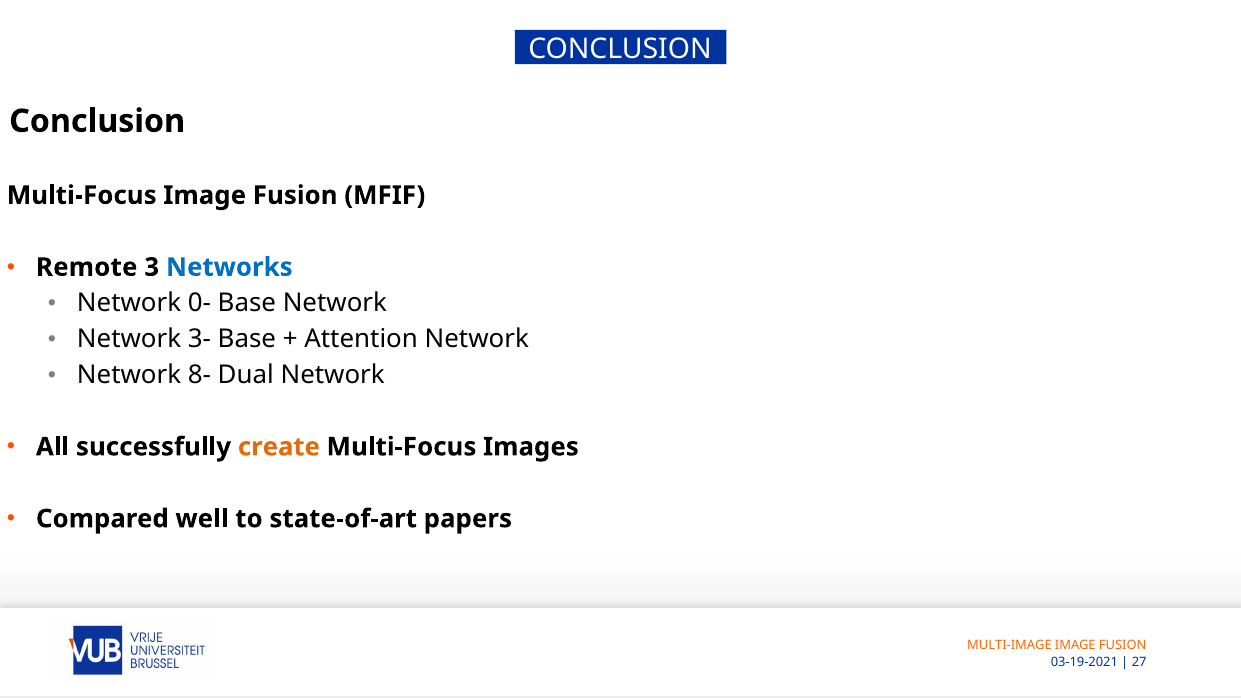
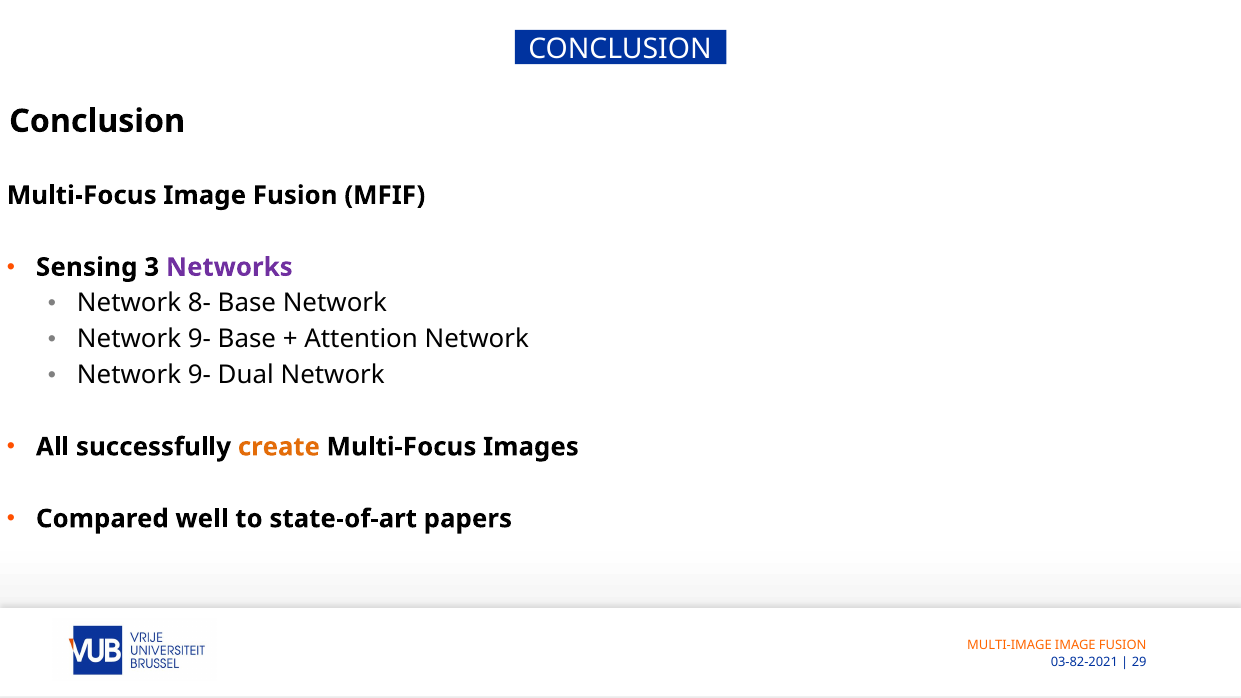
Remote: Remote -> Sensing
Networks colour: blue -> purple
0-: 0- -> 8-
3- at (199, 339): 3- -> 9-
8- at (199, 375): 8- -> 9-
03-19-2021: 03-19-2021 -> 03-82-2021
27: 27 -> 29
